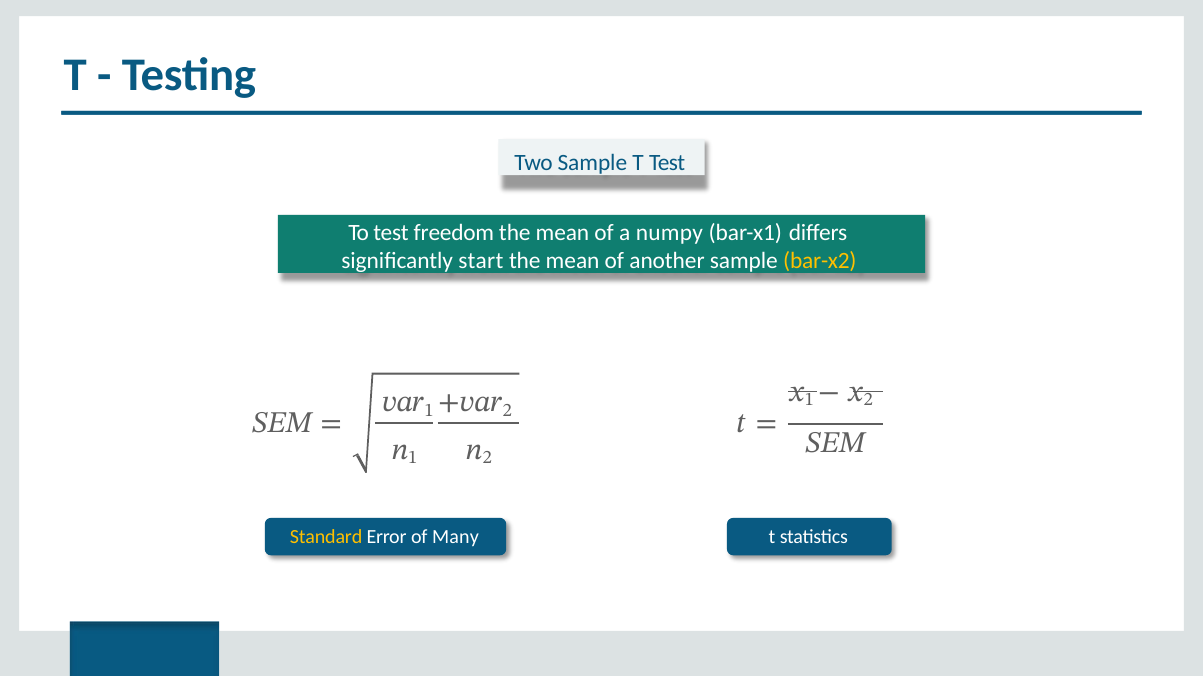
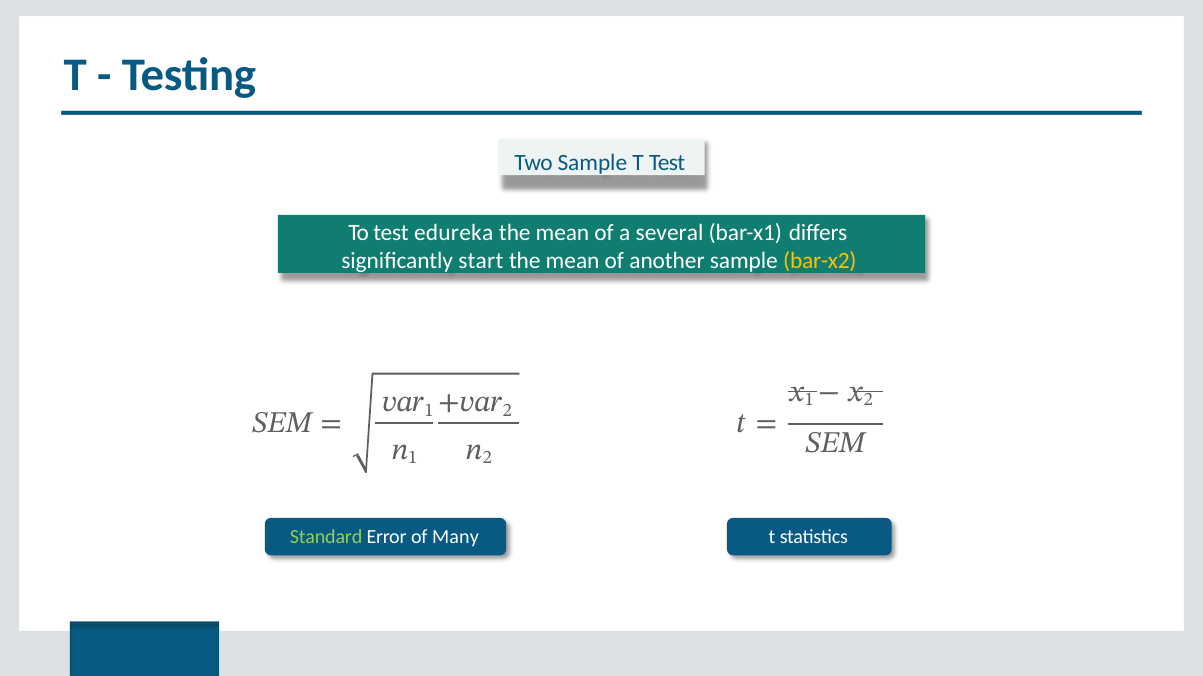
freedom: freedom -> edureka
numpy: numpy -> several
Standard colour: yellow -> light green
